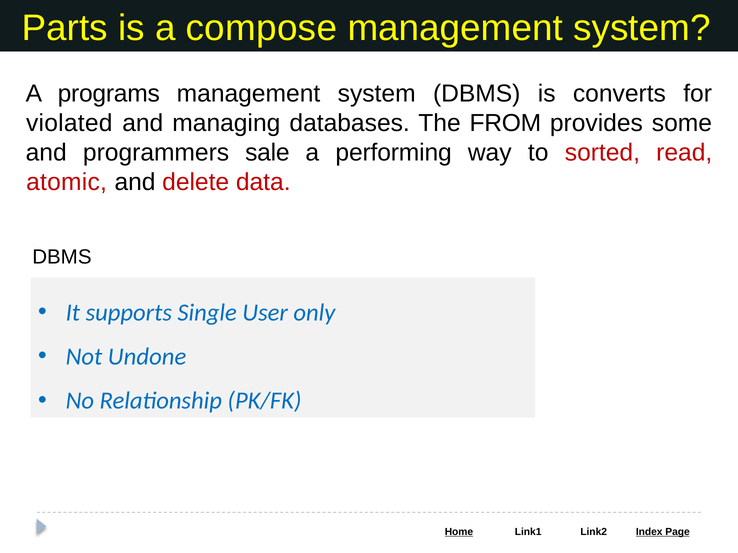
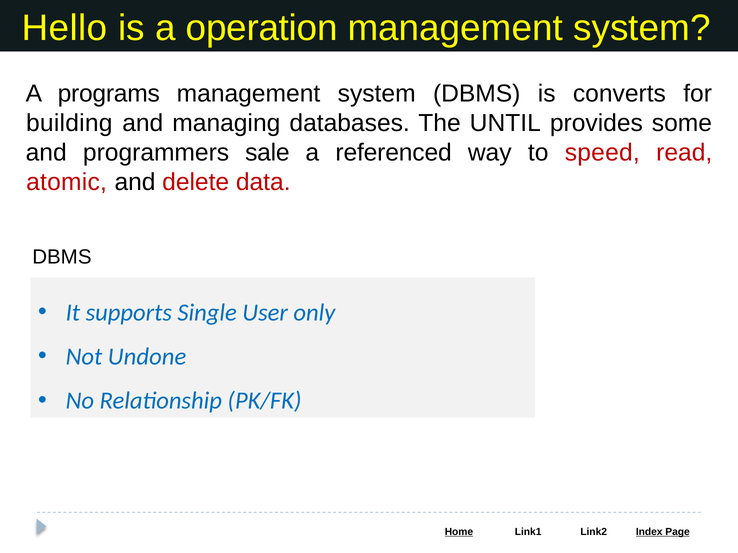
Parts: Parts -> Hello
compose: compose -> operation
violated: violated -> building
FROM: FROM -> UNTIL
performing: performing -> referenced
sorted: sorted -> speed
